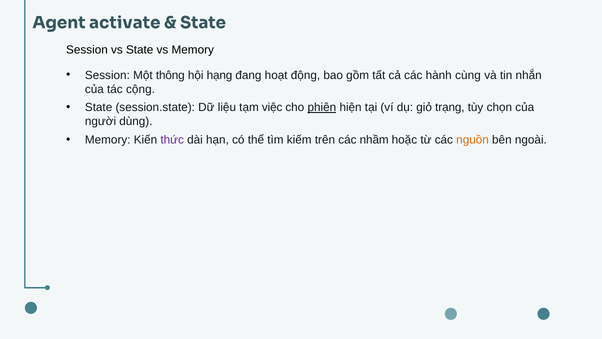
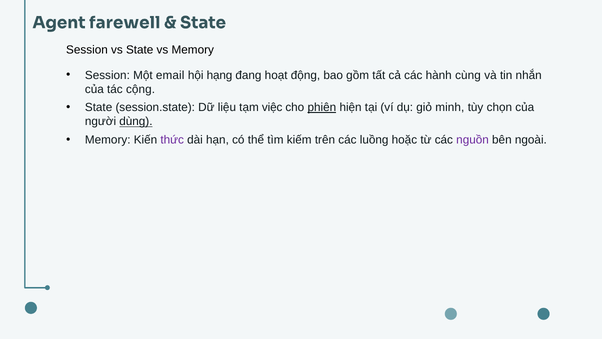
activate: activate -> farewell
thông: thông -> email
trạng: trạng -> minh
dùng underline: none -> present
nhầm: nhầm -> luồng
nguồn colour: orange -> purple
